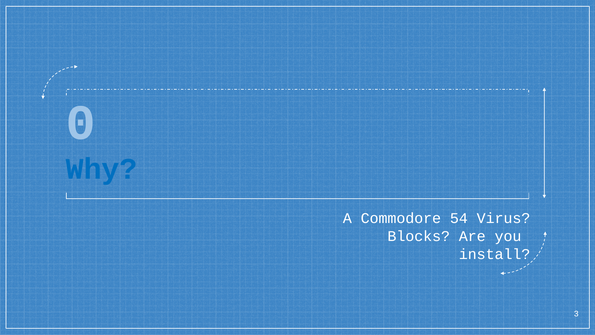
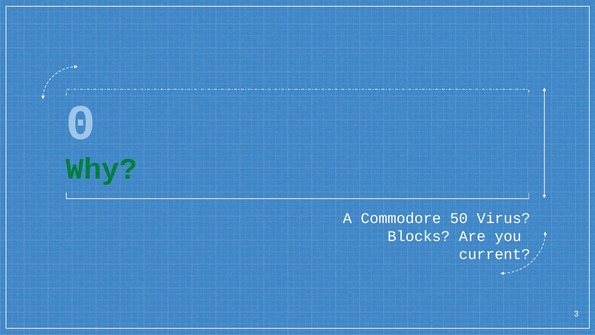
Why colour: blue -> green
54: 54 -> 50
install: install -> current
